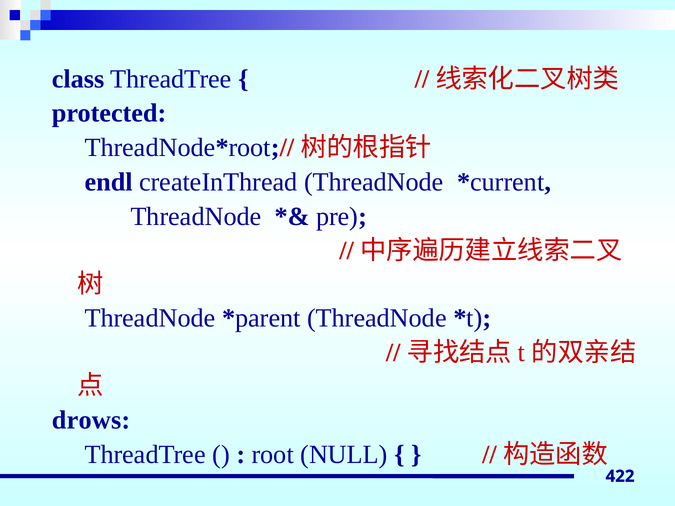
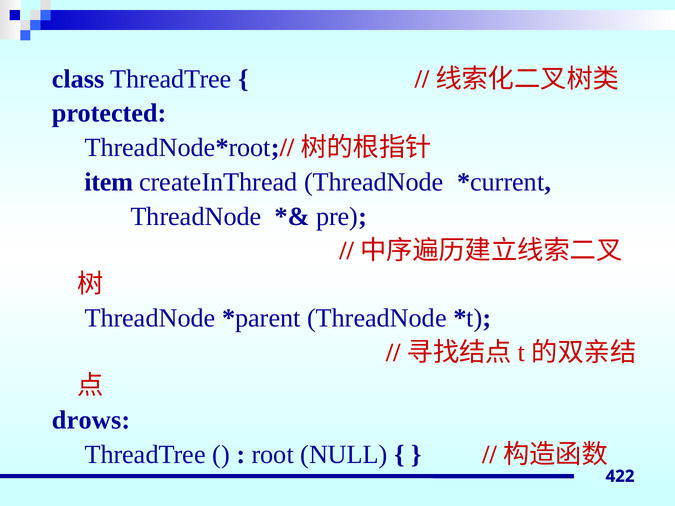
endl: endl -> item
